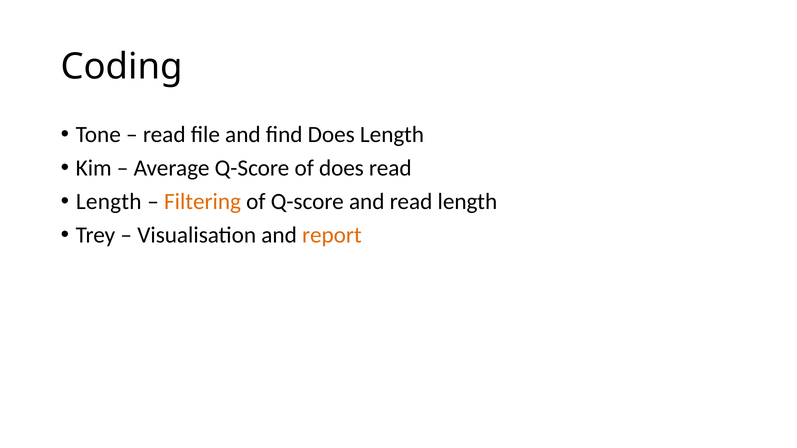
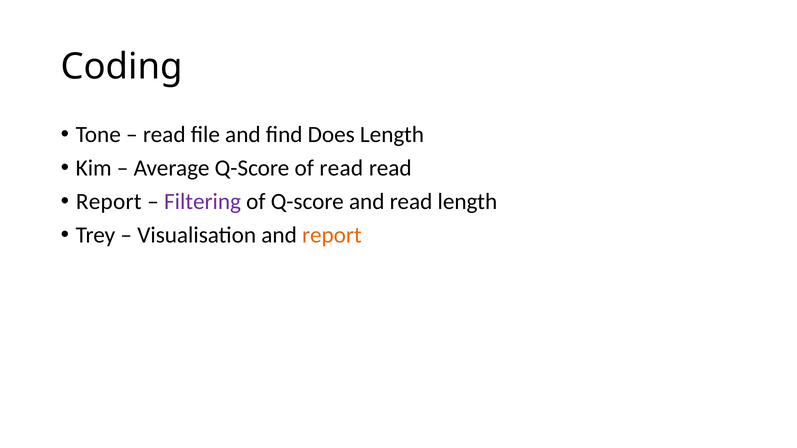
of does: does -> read
Length at (109, 202): Length -> Report
Filtering colour: orange -> purple
